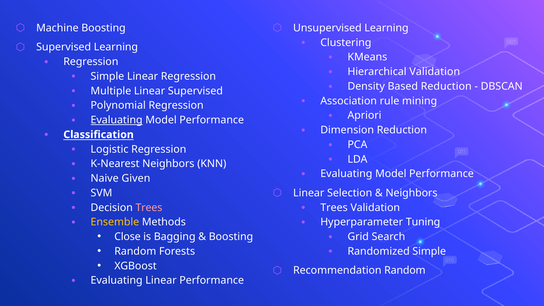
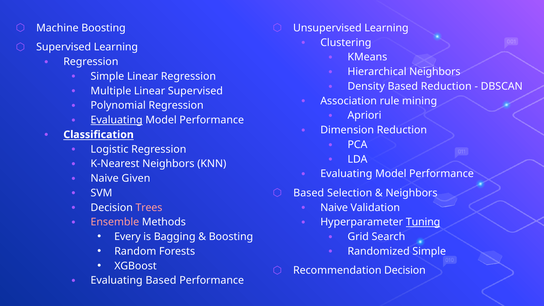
Hierarchical Validation: Validation -> Neighbors
Linear at (309, 193): Linear -> Based
Trees at (334, 208): Trees -> Naive
Ensemble colour: yellow -> pink
Tuning underline: none -> present
Close: Close -> Every
Recommendation Random: Random -> Decision
Evaluating Linear: Linear -> Based
